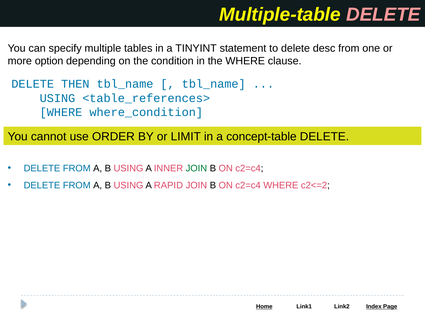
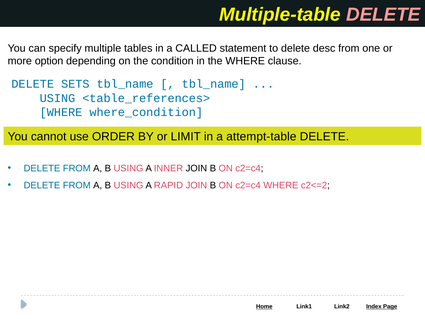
TINYINT: TINYINT -> CALLED
THEN: THEN -> SETS
concept-table: concept-table -> attempt-table
JOIN at (196, 168) colour: green -> black
